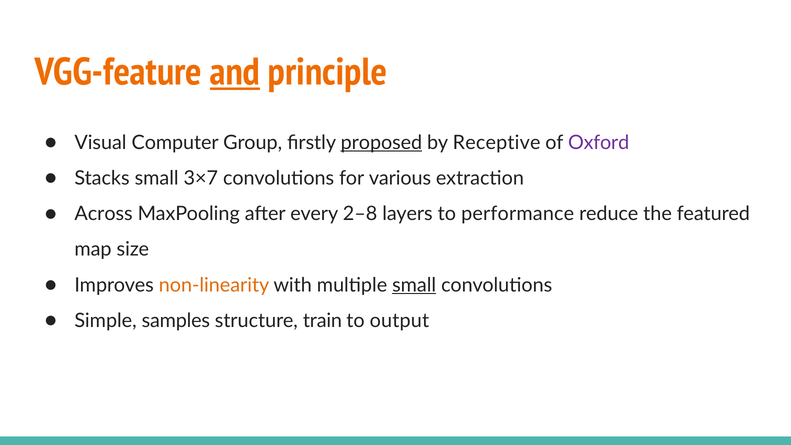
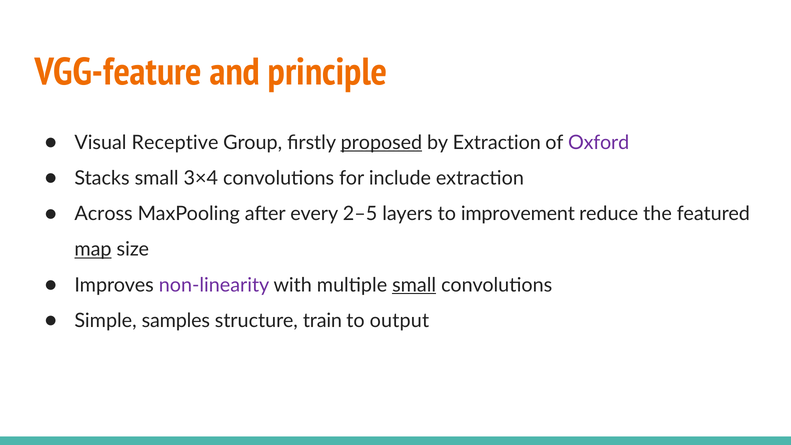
and underline: present -> none
Computer: Computer -> Receptive
by Receptive: Receptive -> Extraction
3×7: 3×7 -> 3×4
various: various -> include
2–8: 2–8 -> 2–5
performance: performance -> improvement
map underline: none -> present
non-linearity colour: orange -> purple
